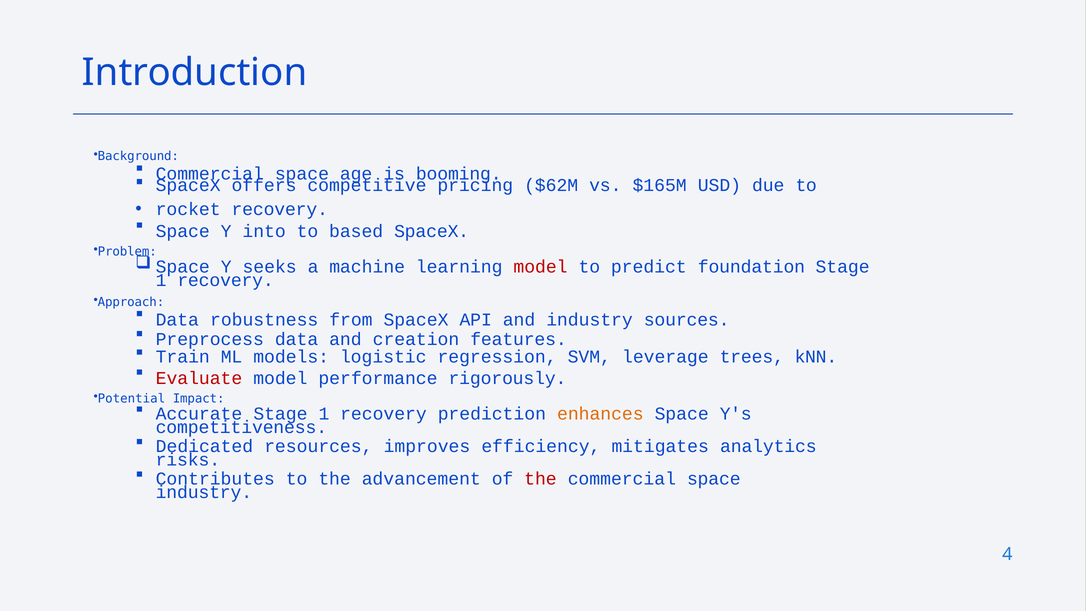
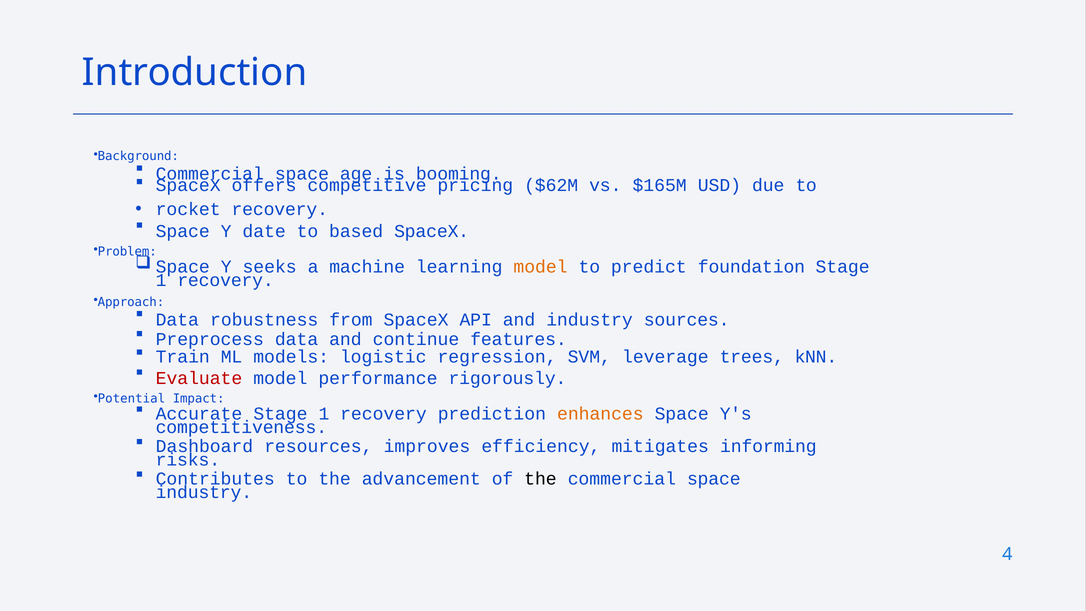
into: into -> date
model at (541, 267) colour: red -> orange
creation: creation -> continue
Dedicated: Dedicated -> Dashboard
analytics: analytics -> informing
the at (540, 479) colour: red -> black
